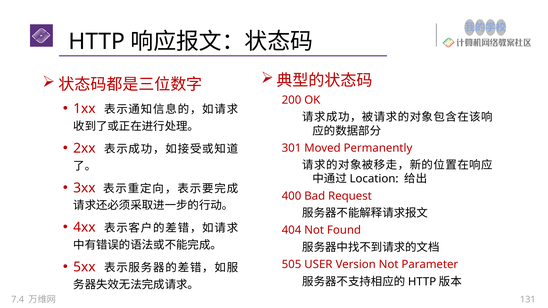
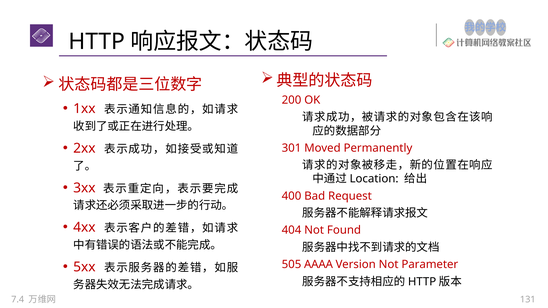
USER: USER -> AAAA
